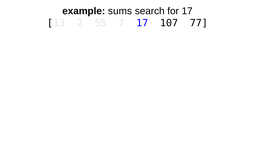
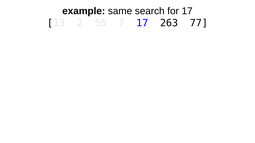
sums: sums -> same
107: 107 -> 263
